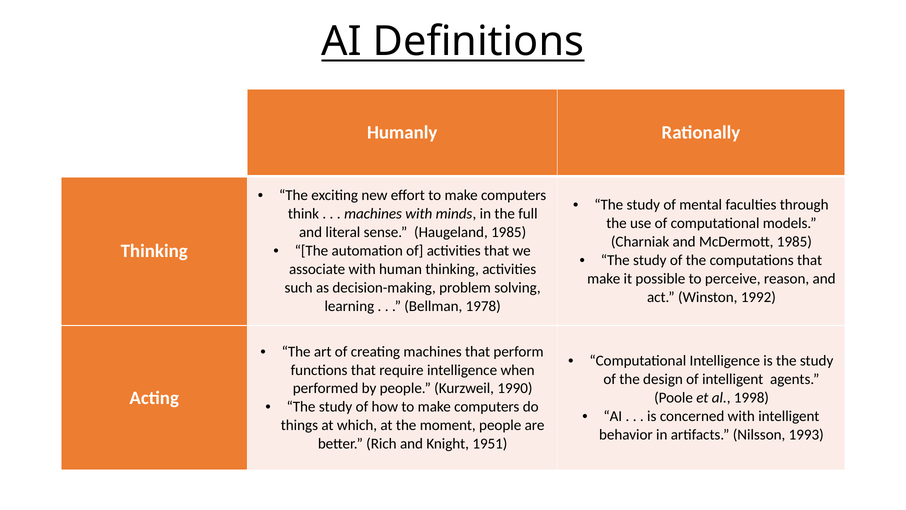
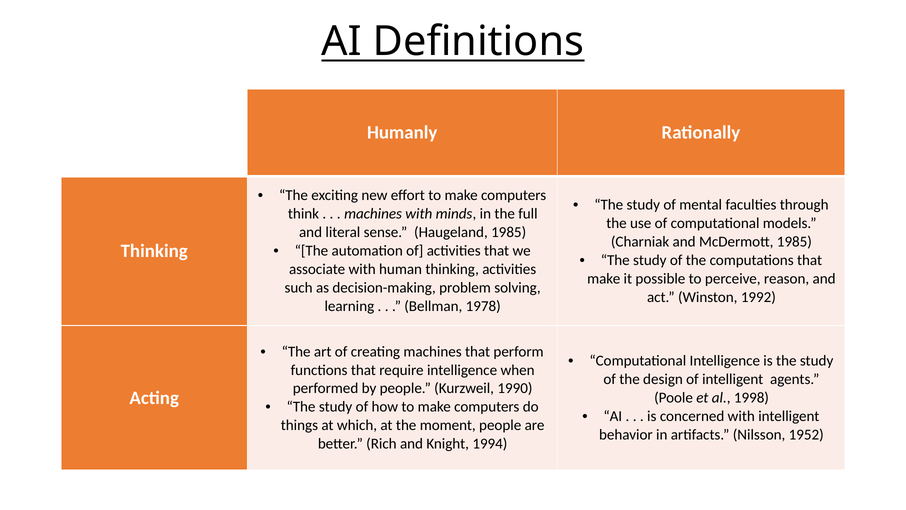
1993: 1993 -> 1952
1951: 1951 -> 1994
